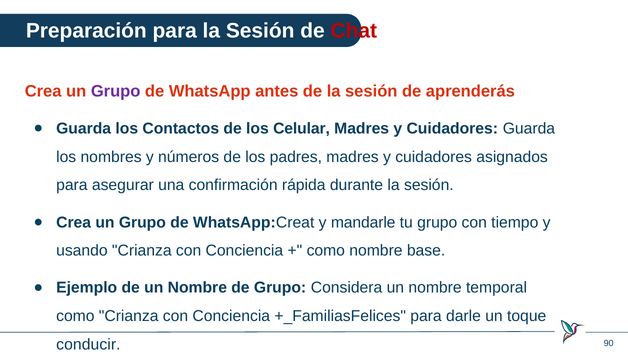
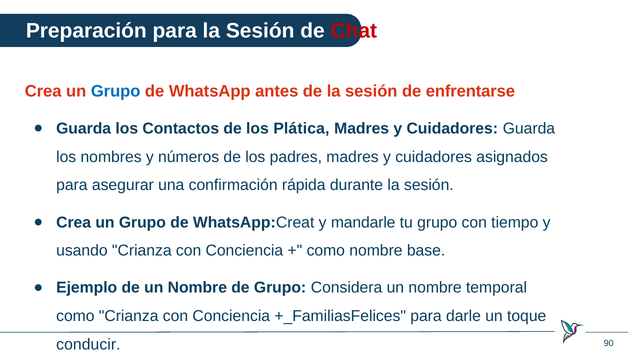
Grupo at (116, 91) colour: purple -> blue
aprenderás: aprenderás -> enfrentarse
Celular: Celular -> Plática
